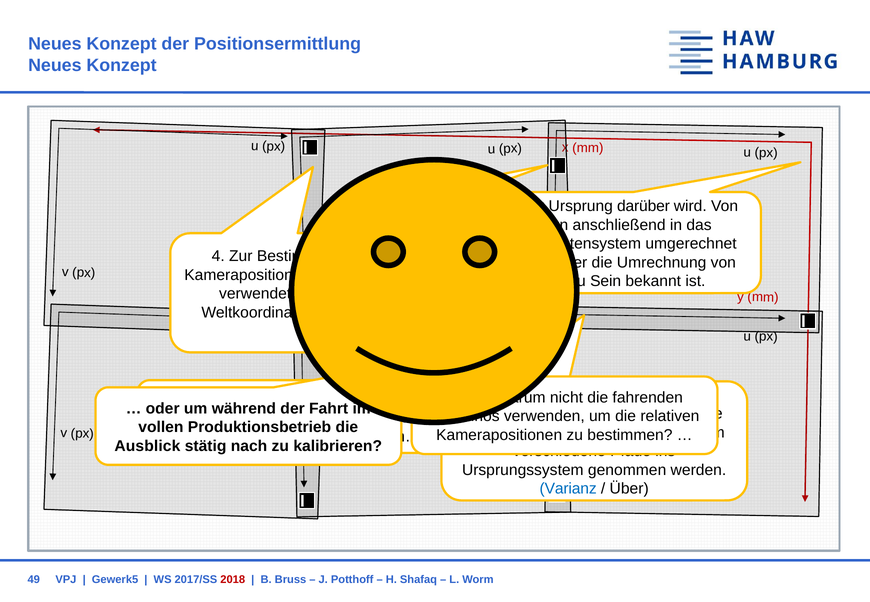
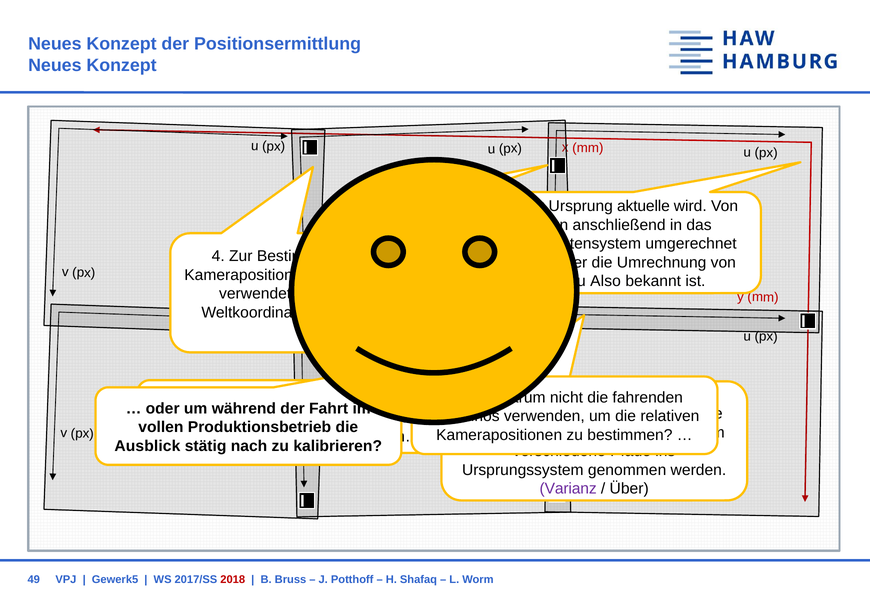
darüber at (643, 206): darüber -> aktuelle
Sein at (606, 281): Sein -> Also
Varianz colour: blue -> purple
